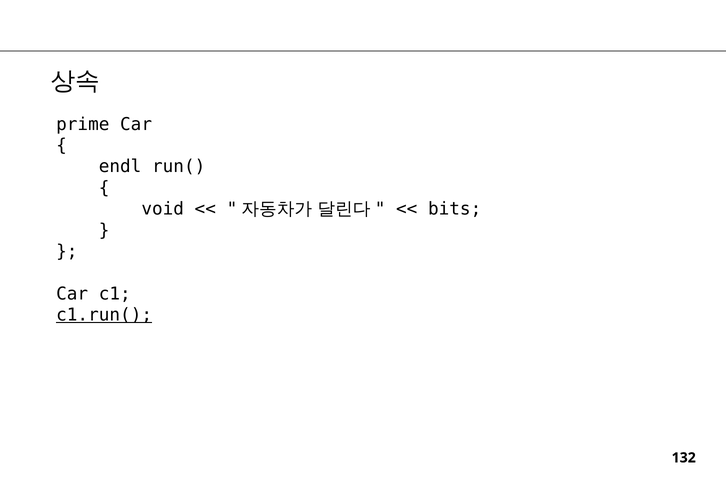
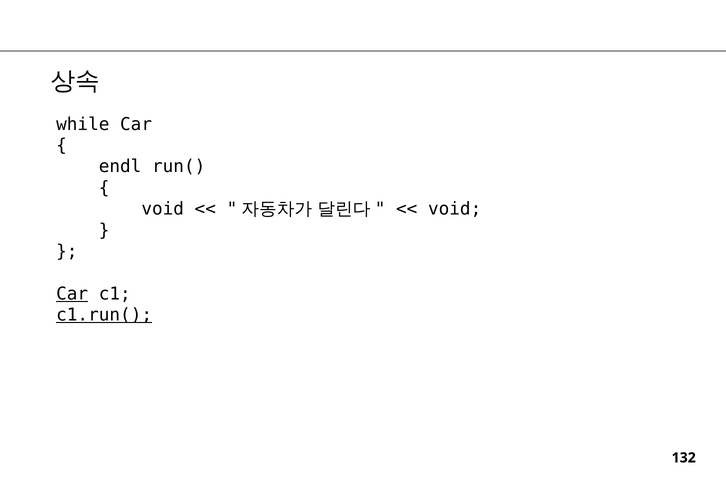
prime: prime -> while
bits at (455, 209): bits -> void
Car at (72, 294) underline: none -> present
